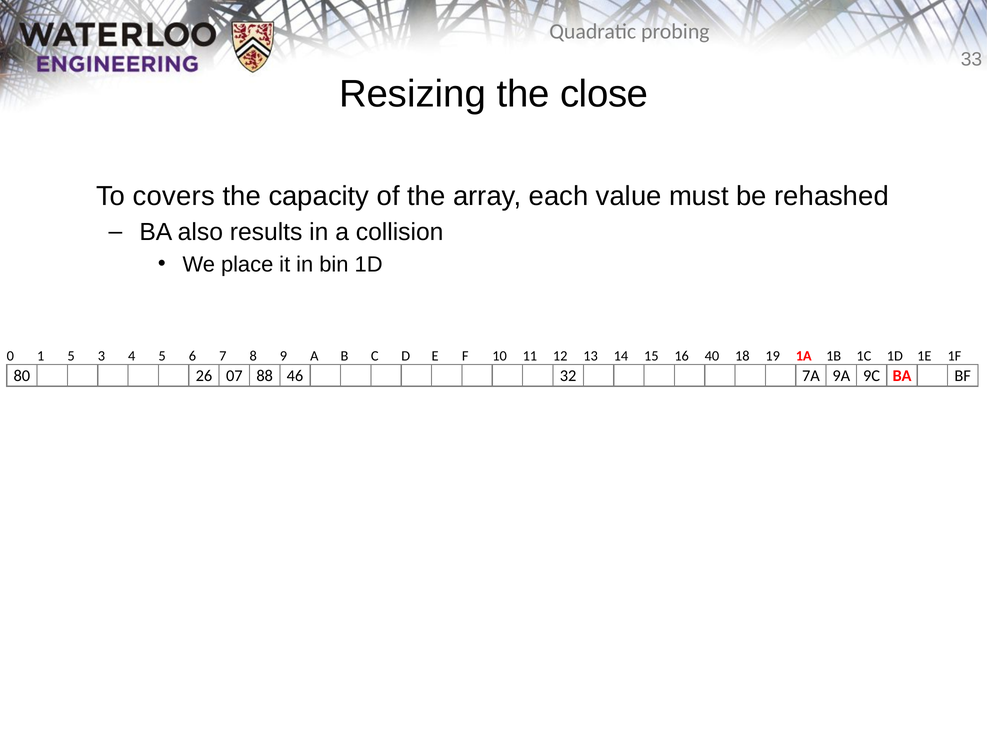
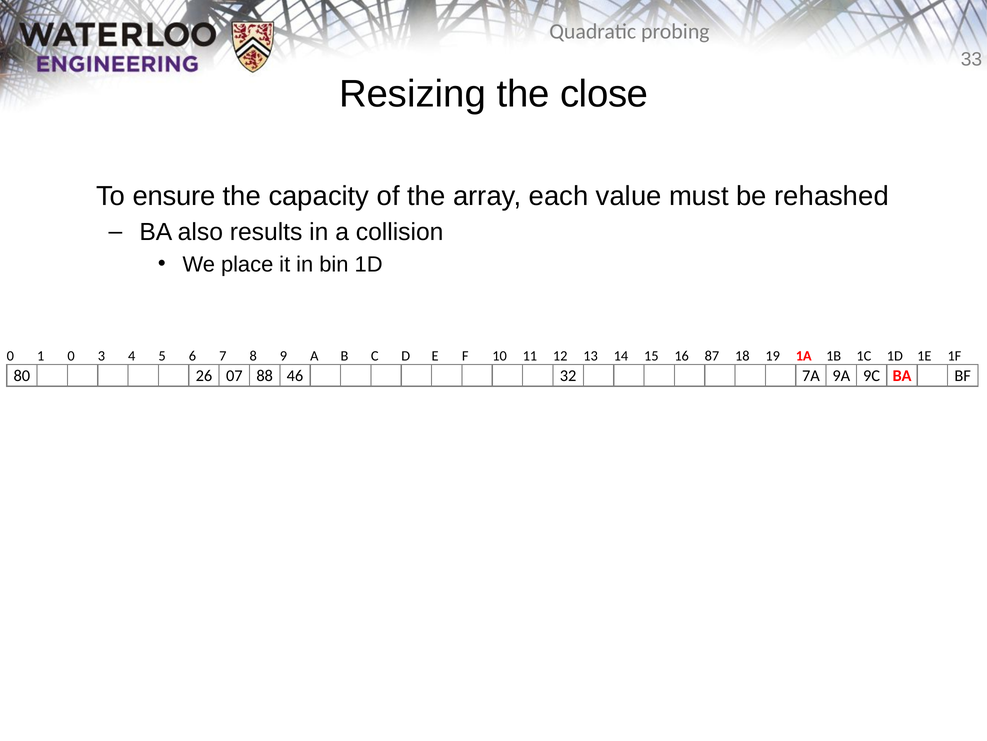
covers: covers -> ensure
1 5: 5 -> 0
40: 40 -> 87
